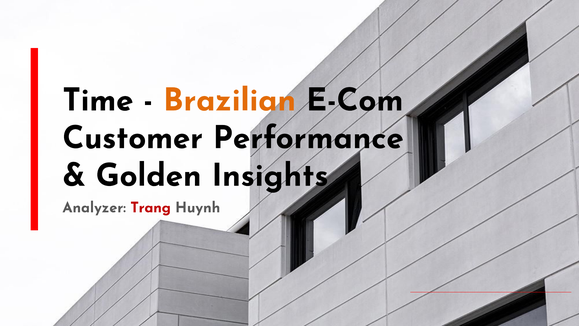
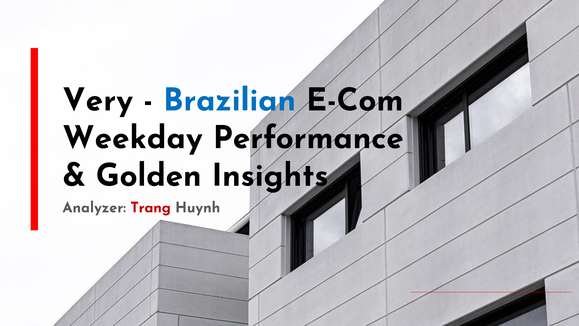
Time: Time -> Very
Brazilian colour: orange -> blue
Customer: Customer -> Weekday
